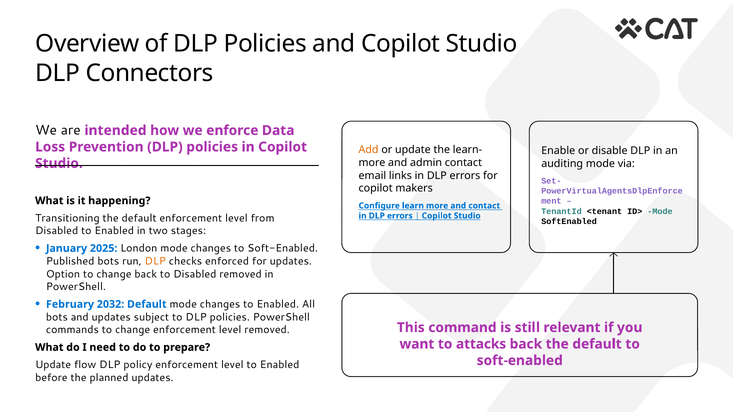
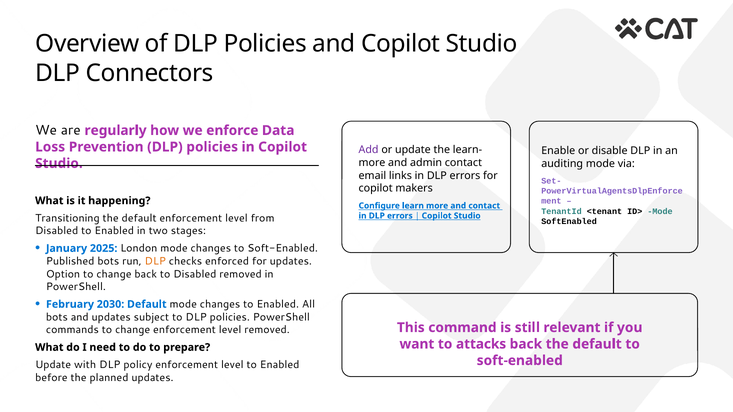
intended: intended -> regularly
Add colour: orange -> purple
2032: 2032 -> 2030
flow: flow -> with
